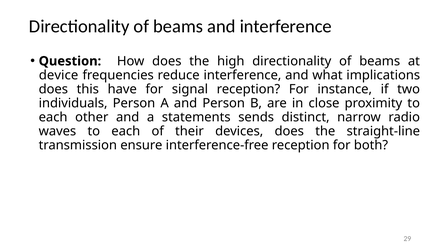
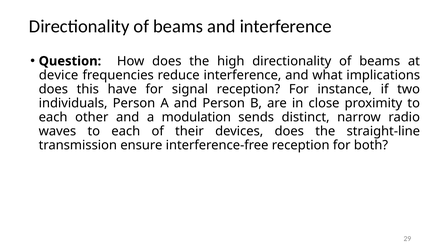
statements: statements -> modulation
